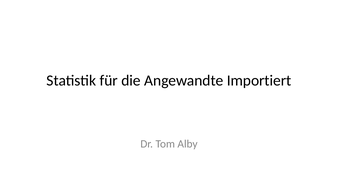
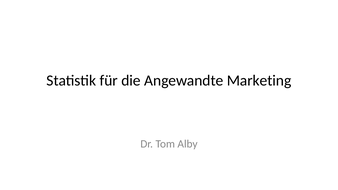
Importiert: Importiert -> Marketing
